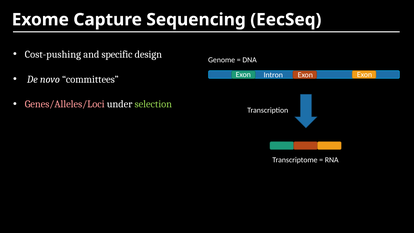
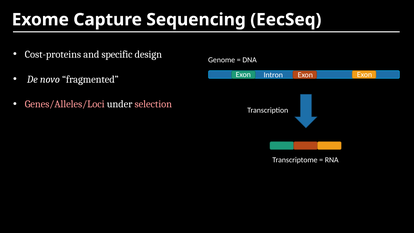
Cost-pushing: Cost-pushing -> Cost-proteins
committees: committees -> fragmented
selection colour: light green -> pink
